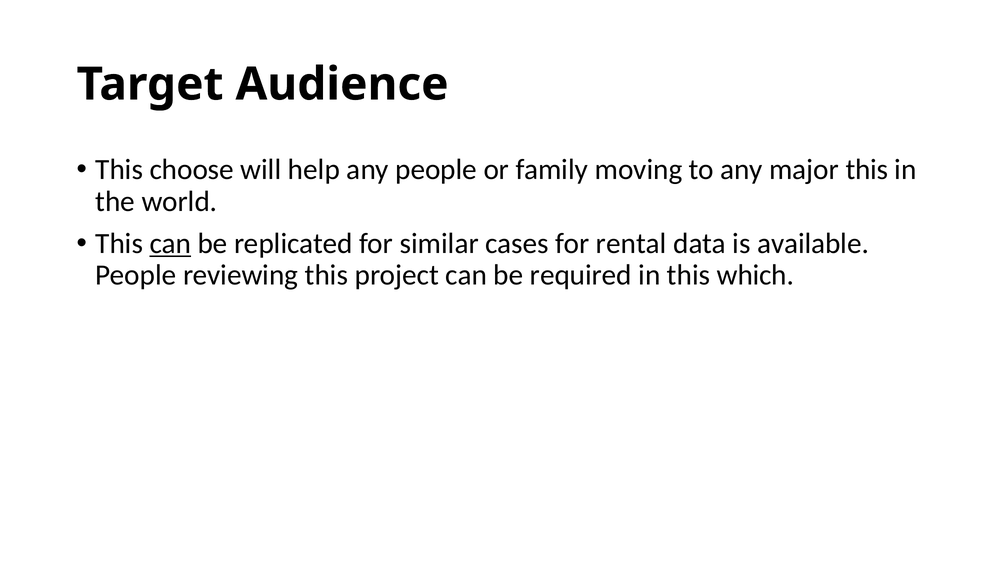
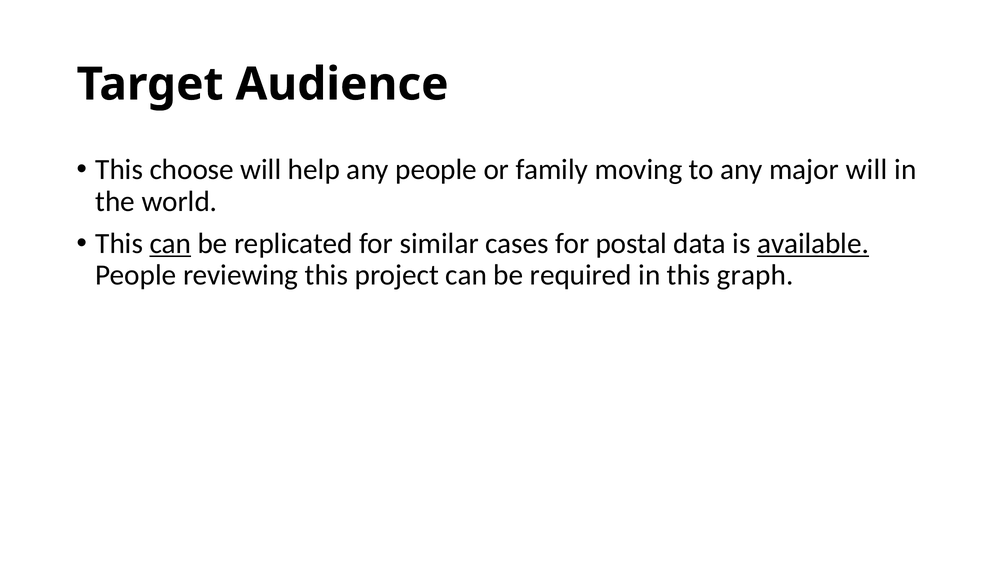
major this: this -> will
rental: rental -> postal
available underline: none -> present
which: which -> graph
